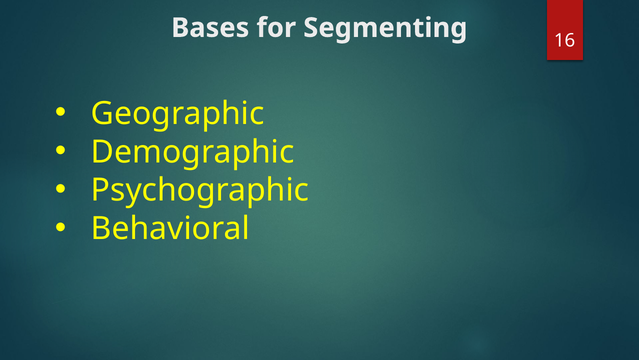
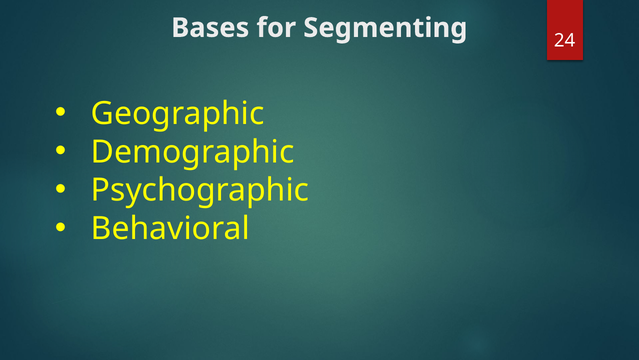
16: 16 -> 24
